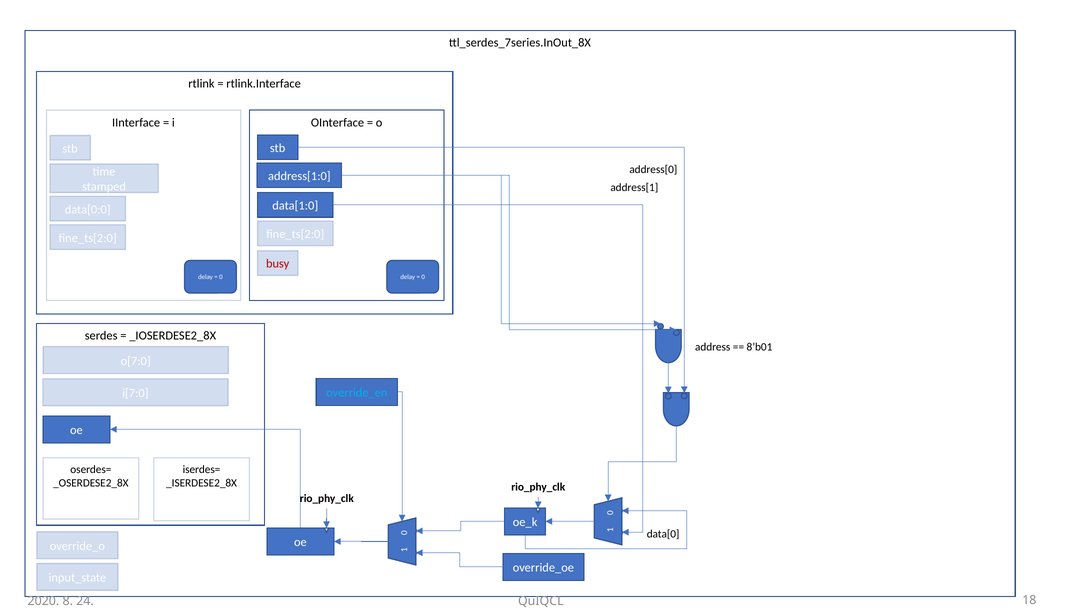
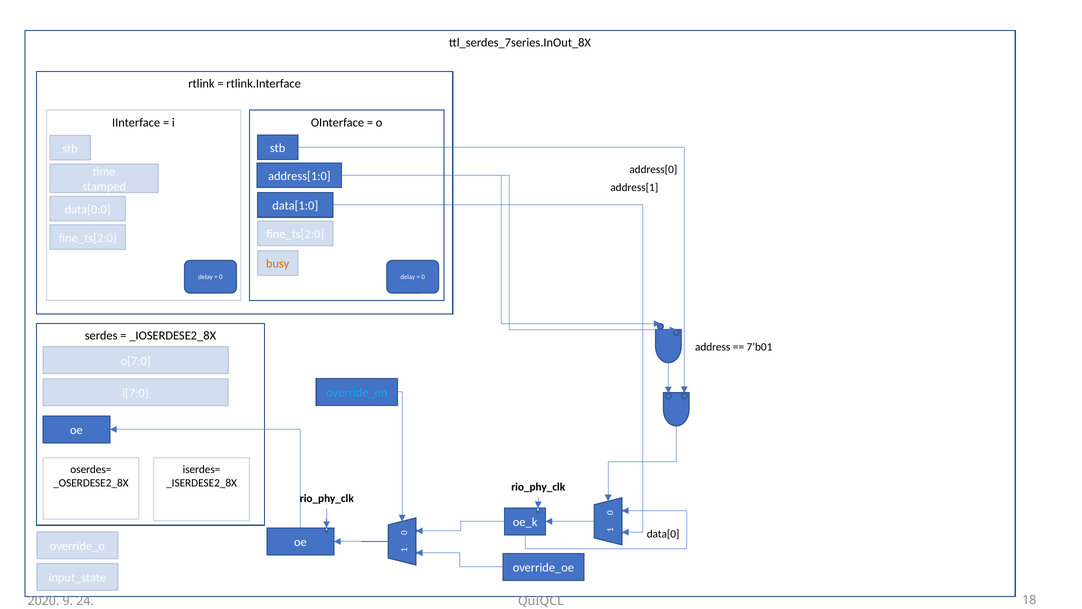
busy colour: red -> orange
8’b01: 8’b01 -> 7’b01
8: 8 -> 9
